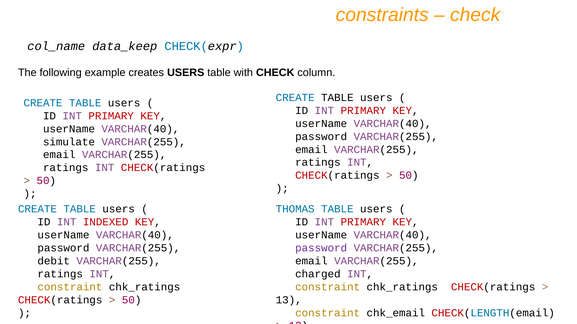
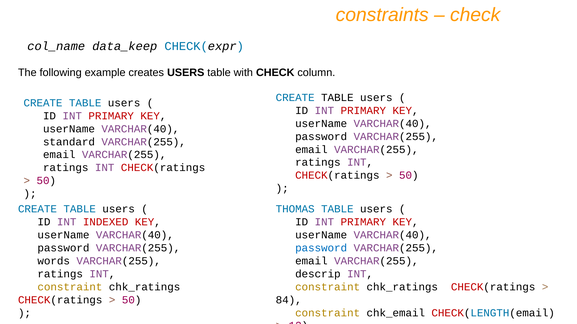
simulate: simulate -> standard
password at (321, 248) colour: purple -> blue
debit: debit -> words
charged: charged -> descrip
13: 13 -> 84
